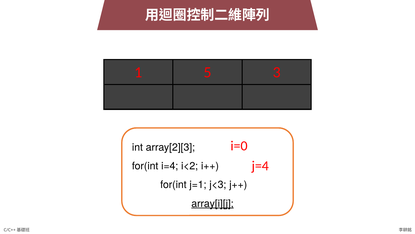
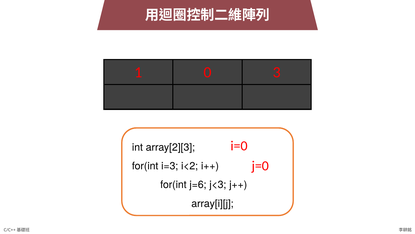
5: 5 -> 0
j=4: j=4 -> j=0
i=4: i=4 -> i=3
j=1: j=1 -> j=6
array[i][j underline: present -> none
